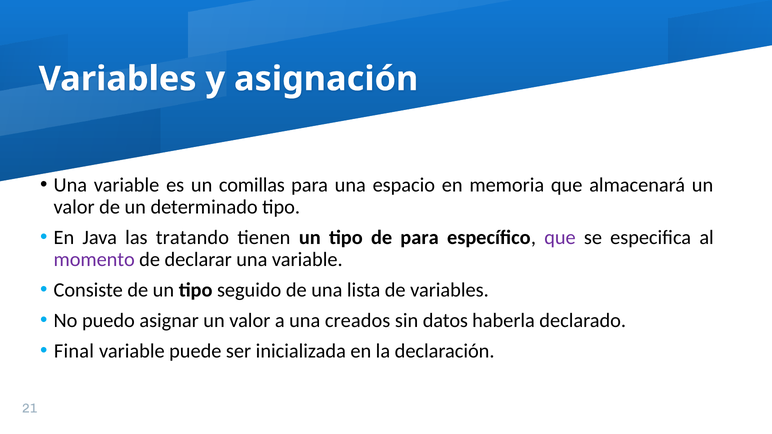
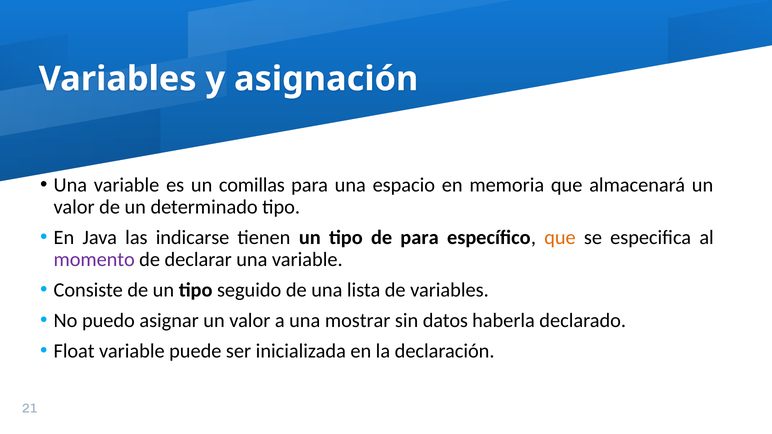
tratando: tratando -> indicarse
que at (560, 238) colour: purple -> orange
creados: creados -> mostrar
Final: Final -> Float
